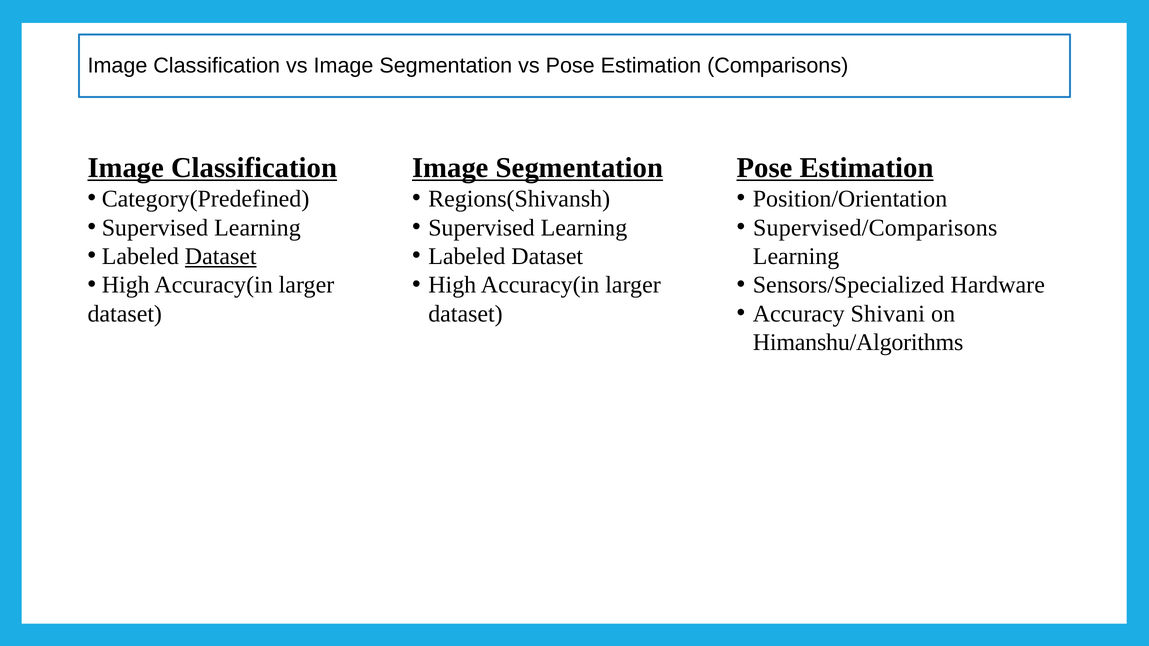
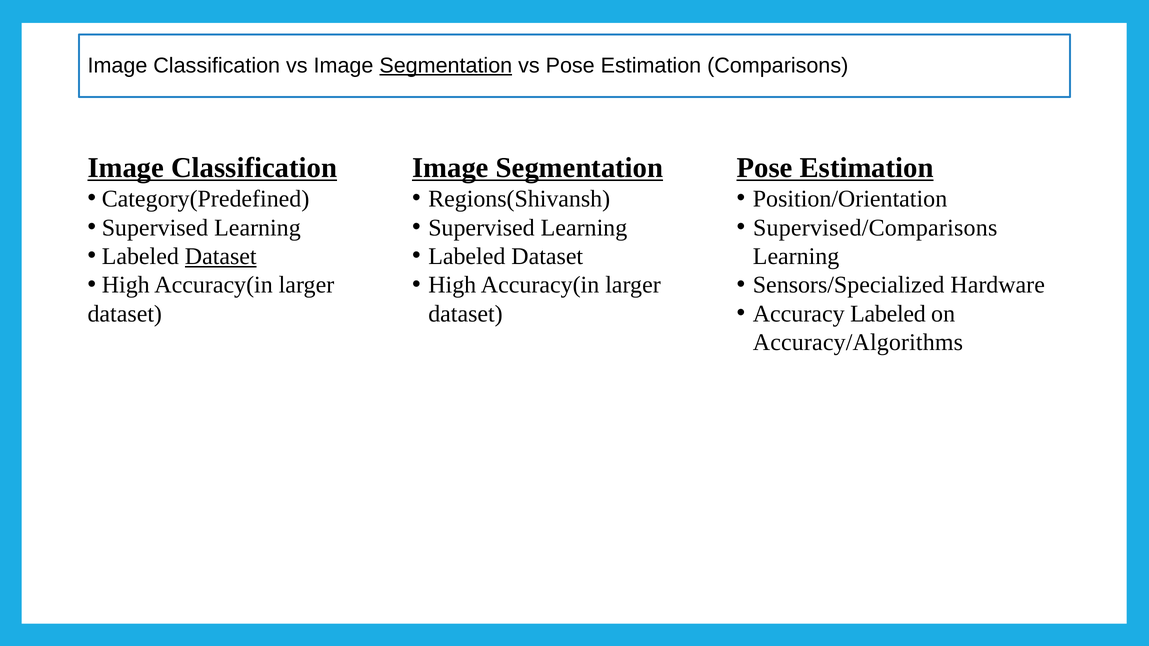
Segmentation at (446, 66) underline: none -> present
Accuracy Shivani: Shivani -> Labeled
Himanshu/Algorithms: Himanshu/Algorithms -> Accuracy/Algorithms
